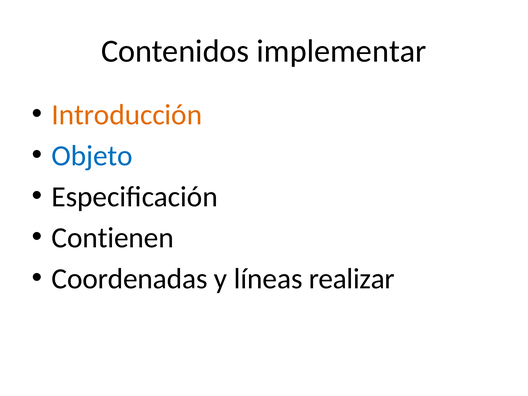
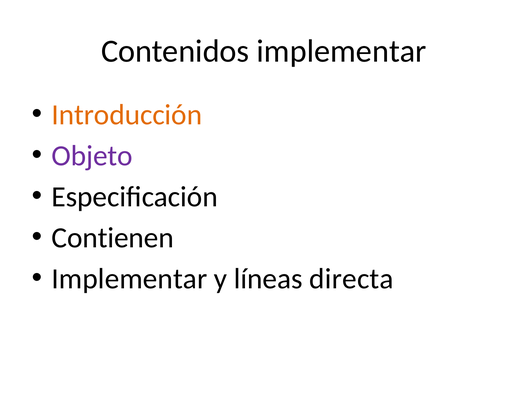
Objeto colour: blue -> purple
Coordenadas at (130, 279): Coordenadas -> Implementar
realizar: realizar -> directa
